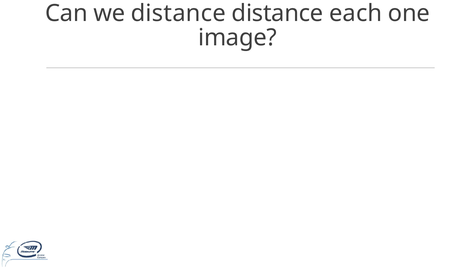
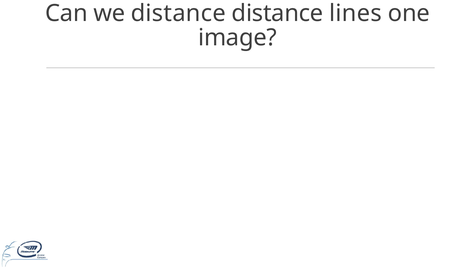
each: each -> lines
